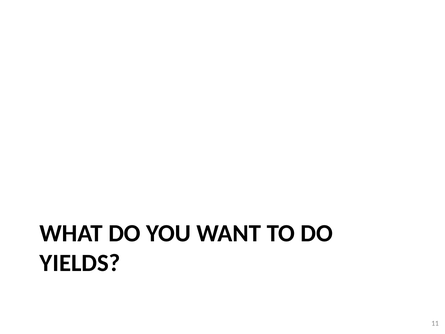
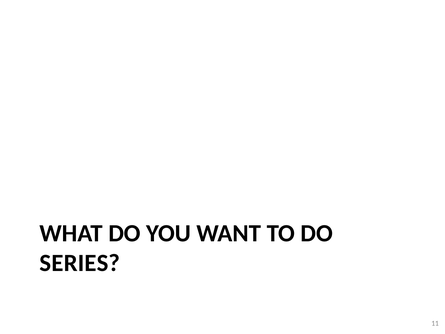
YIELDS: YIELDS -> SERIES
